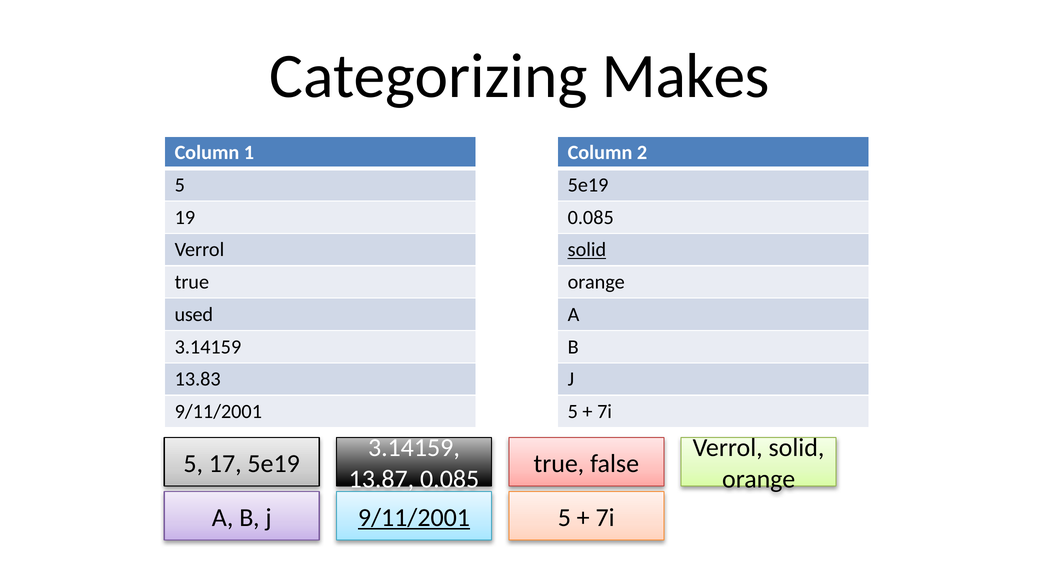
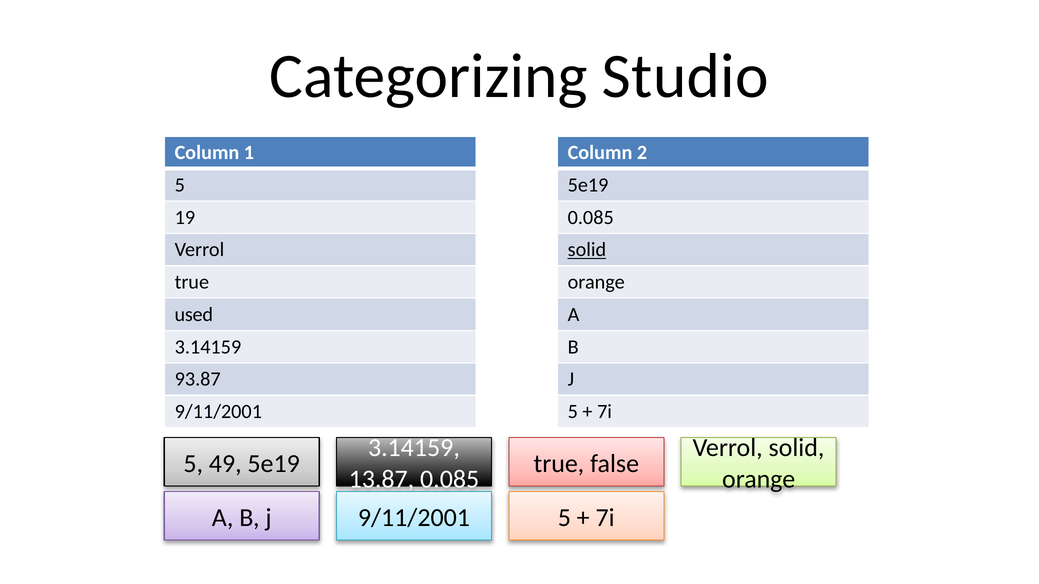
Makes: Makes -> Studio
13.83: 13.83 -> 93.87
17: 17 -> 49
9/11/2001 at (414, 518) underline: present -> none
